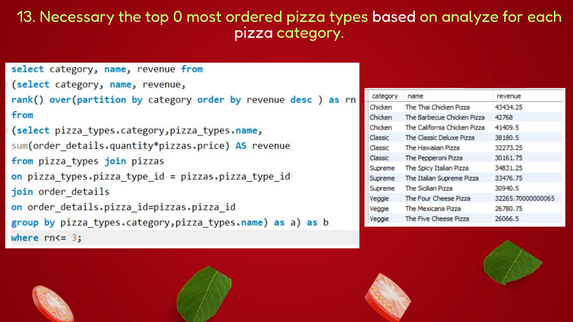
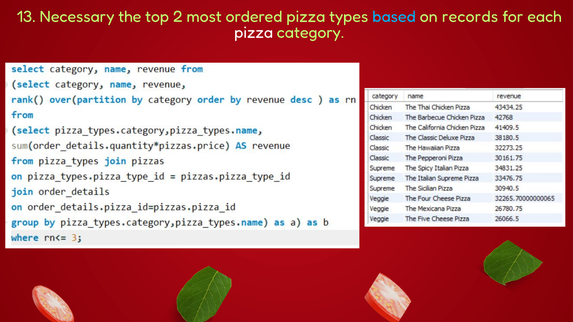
0: 0 -> 2
based colour: white -> light blue
analyze: analyze -> records
